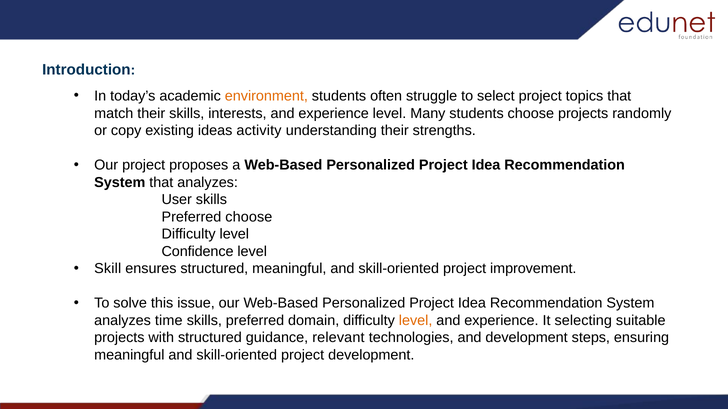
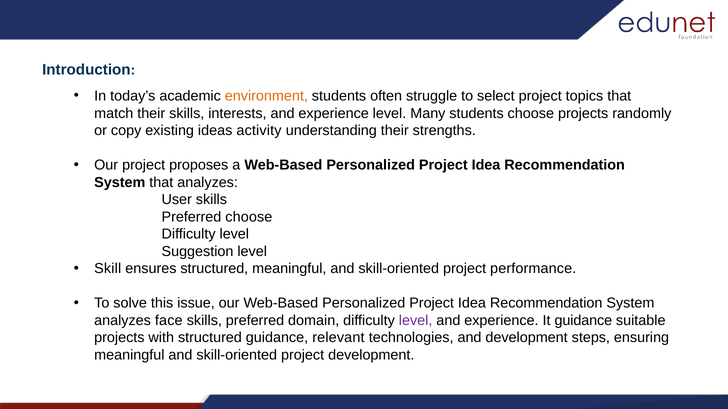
Confidence: Confidence -> Suggestion
improvement: improvement -> performance
time: time -> face
level at (416, 321) colour: orange -> purple
It selecting: selecting -> guidance
